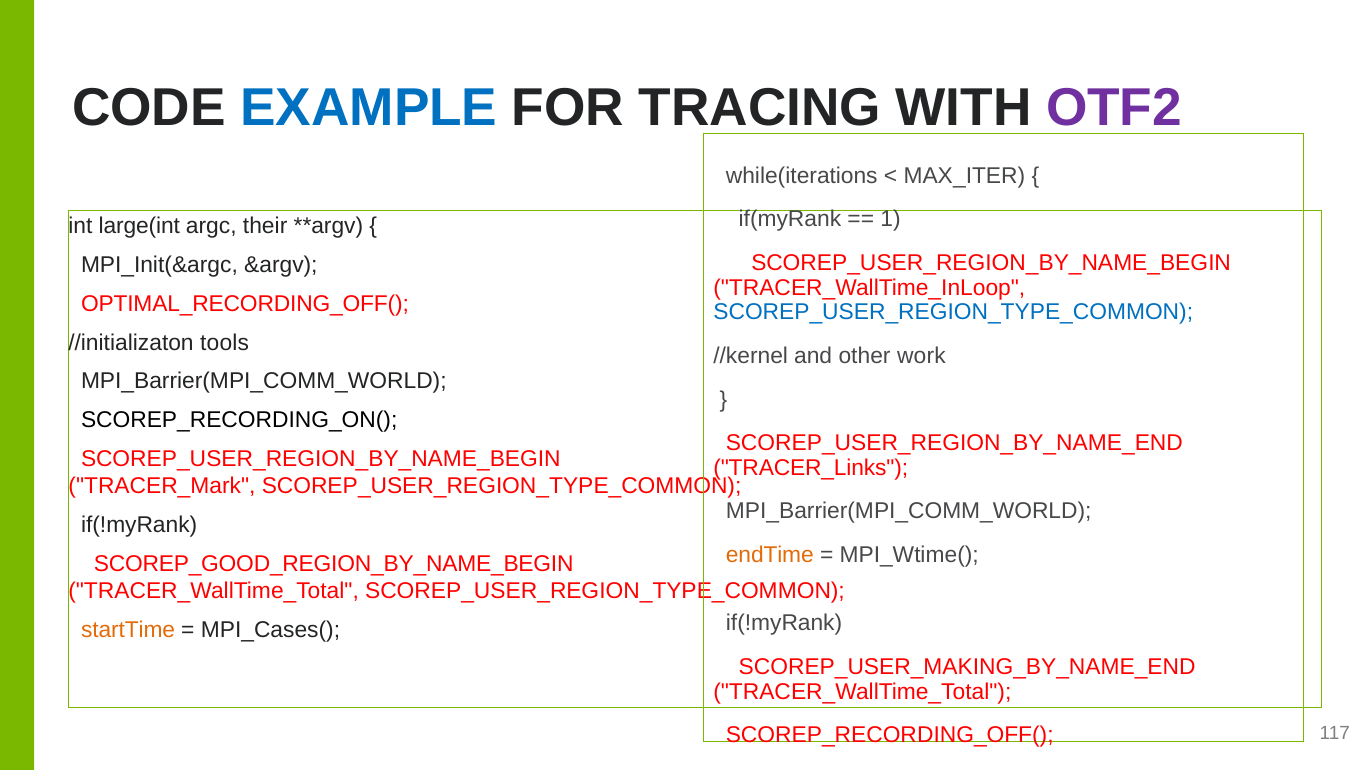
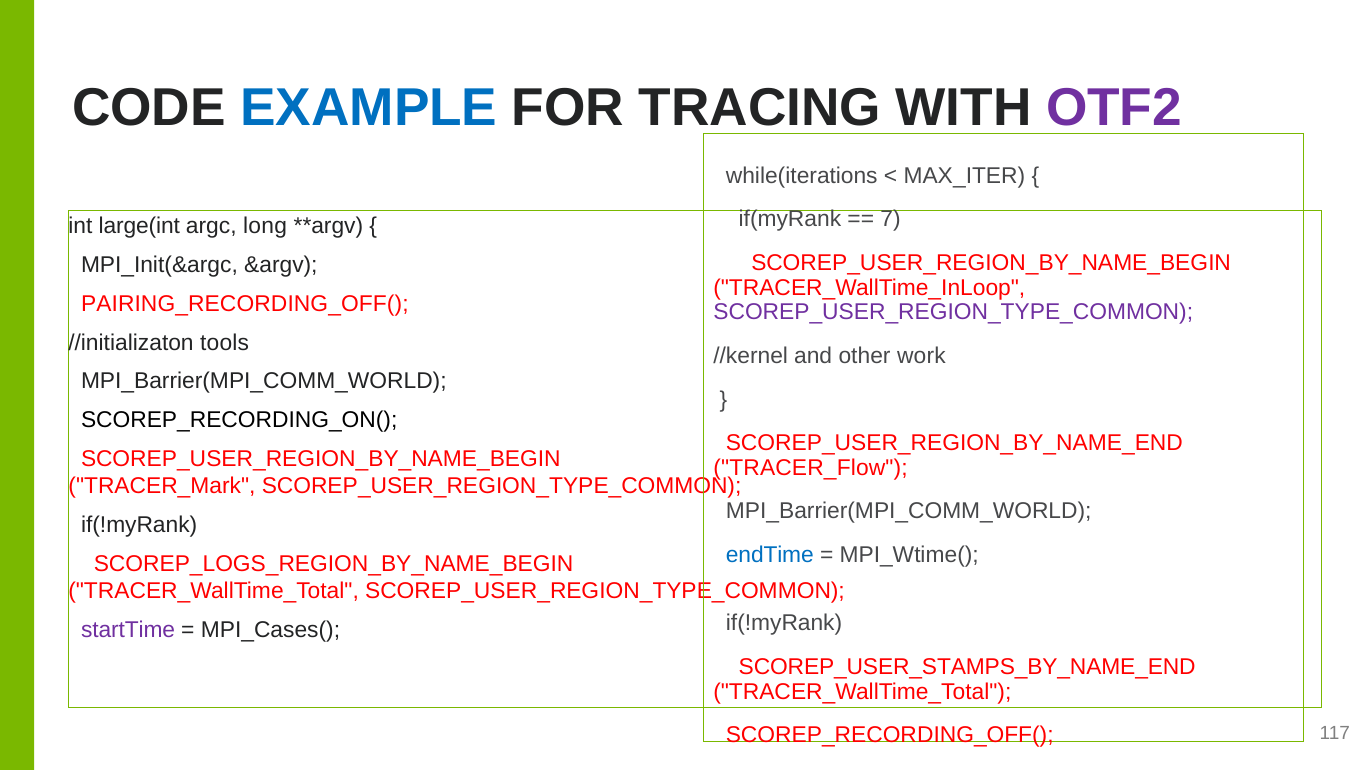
1: 1 -> 7
their: their -> long
OPTIMAL_RECORDING_OFF(: OPTIMAL_RECORDING_OFF( -> PAIRING_RECORDING_OFF(
SCOREP_USER_REGION_TYPE_COMMON at (953, 312) colour: blue -> purple
TRACER_Links: TRACER_Links -> TRACER_Flow
endTime colour: orange -> blue
SCOREP_GOOD_REGION_BY_NAME_BEGIN: SCOREP_GOOD_REGION_BY_NAME_BEGIN -> SCOREP_LOGS_REGION_BY_NAME_BEGIN
startTime colour: orange -> purple
SCOREP_USER_MAKING_BY_NAME_END: SCOREP_USER_MAKING_BY_NAME_END -> SCOREP_USER_STAMPS_BY_NAME_END
